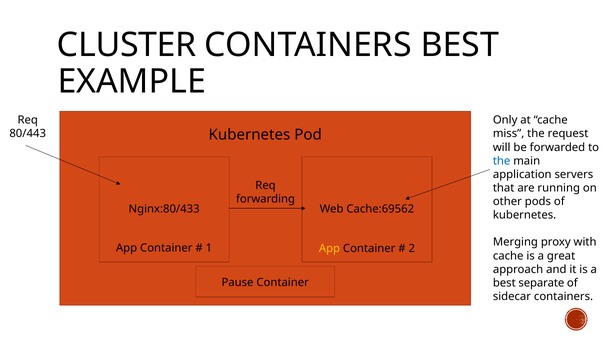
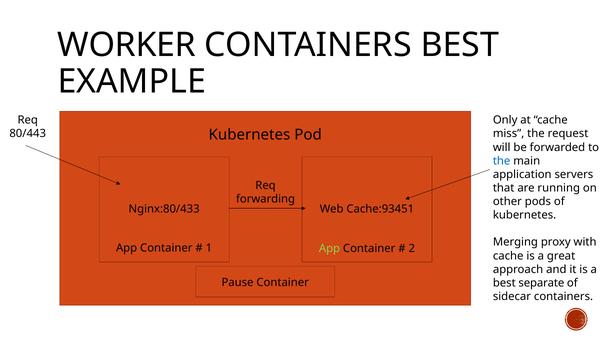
CLUSTER: CLUSTER -> WORKER
Cache:69562: Cache:69562 -> Cache:93451
App at (329, 249) colour: yellow -> light green
